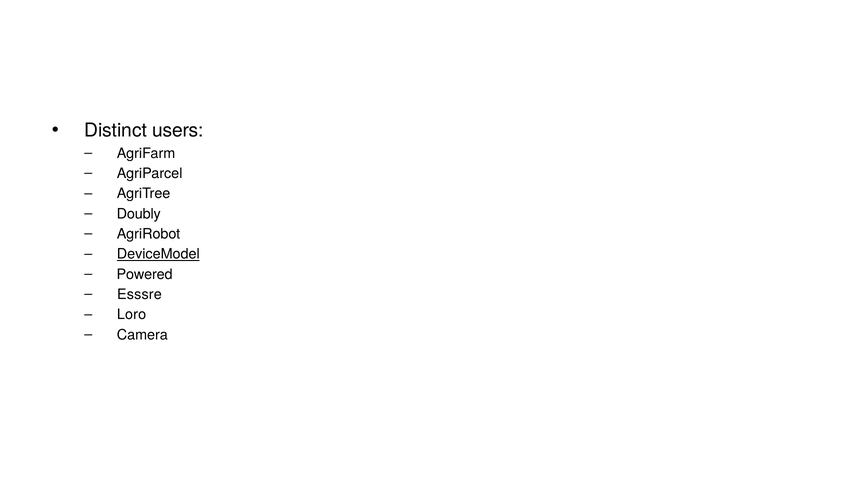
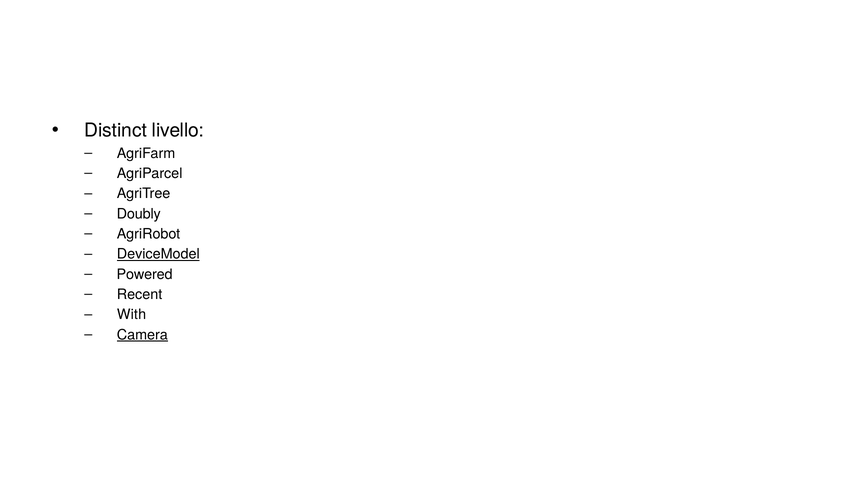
users: users -> livello
Esssre: Esssre -> Recent
Loro: Loro -> With
Camera underline: none -> present
